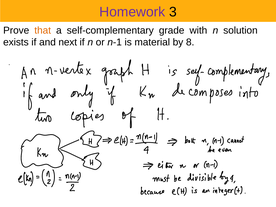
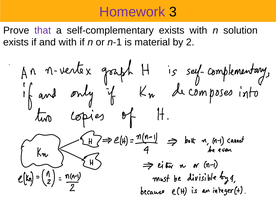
that colour: orange -> purple
self-complementary grade: grade -> exists
and next: next -> with
8: 8 -> 2
